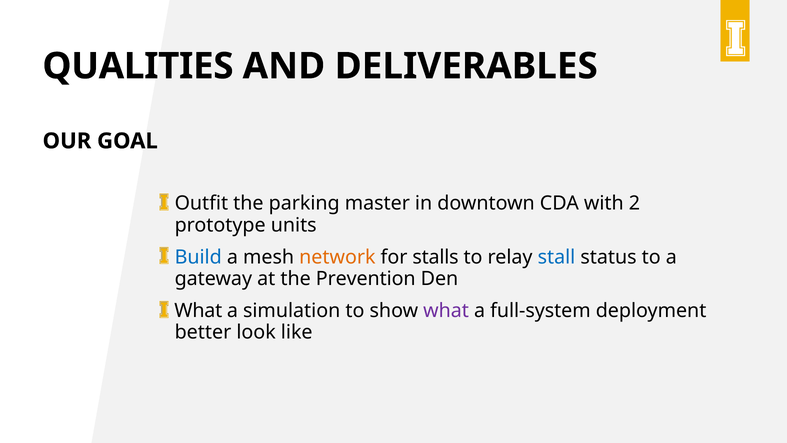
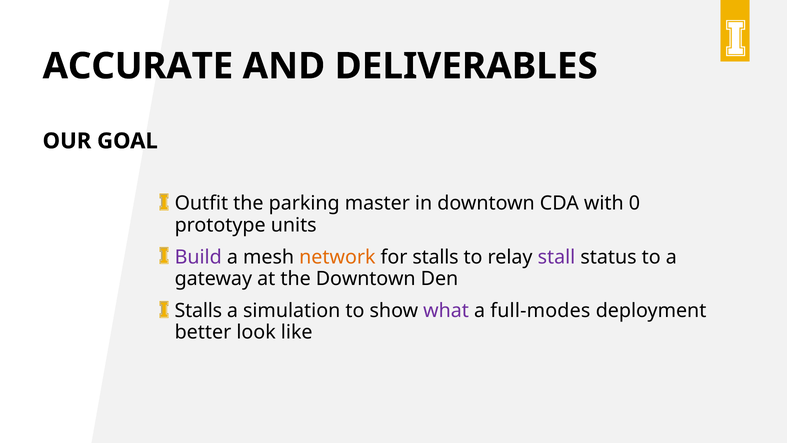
QUALITIES: QUALITIES -> ACCURATE
2: 2 -> 0
Build colour: blue -> purple
stall colour: blue -> purple
the Prevention: Prevention -> Downtown
What at (198, 311): What -> Stalls
full-system: full-system -> full-modes
